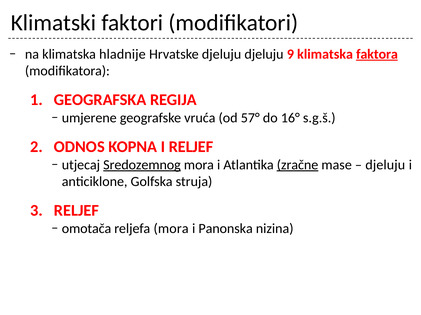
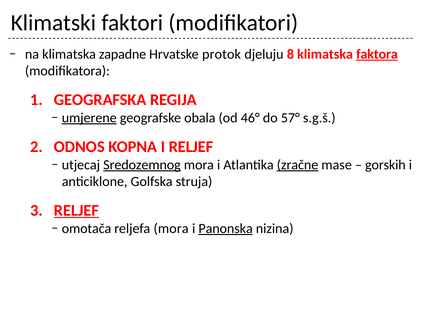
hladnije: hladnije -> zapadne
Hrvatske djeluju: djeluju -> protok
9: 9 -> 8
umjerene underline: none -> present
vruća: vruća -> obala
57°: 57° -> 46°
16°: 16° -> 57°
djeluju at (385, 165): djeluju -> gorskih
RELJEF at (76, 211) underline: none -> present
Panonska underline: none -> present
